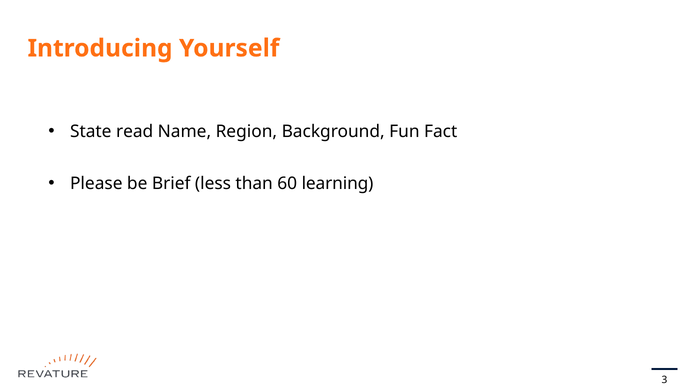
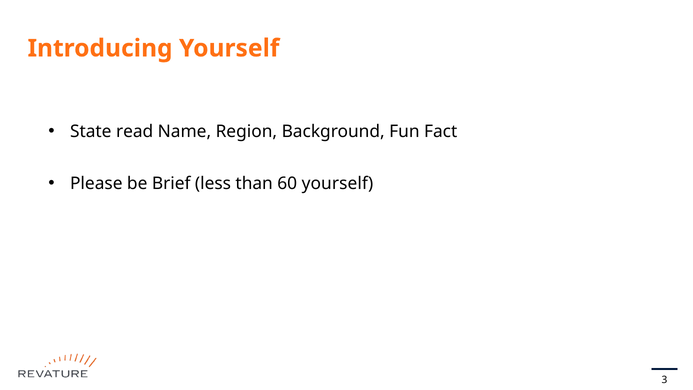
60 learning: learning -> yourself
